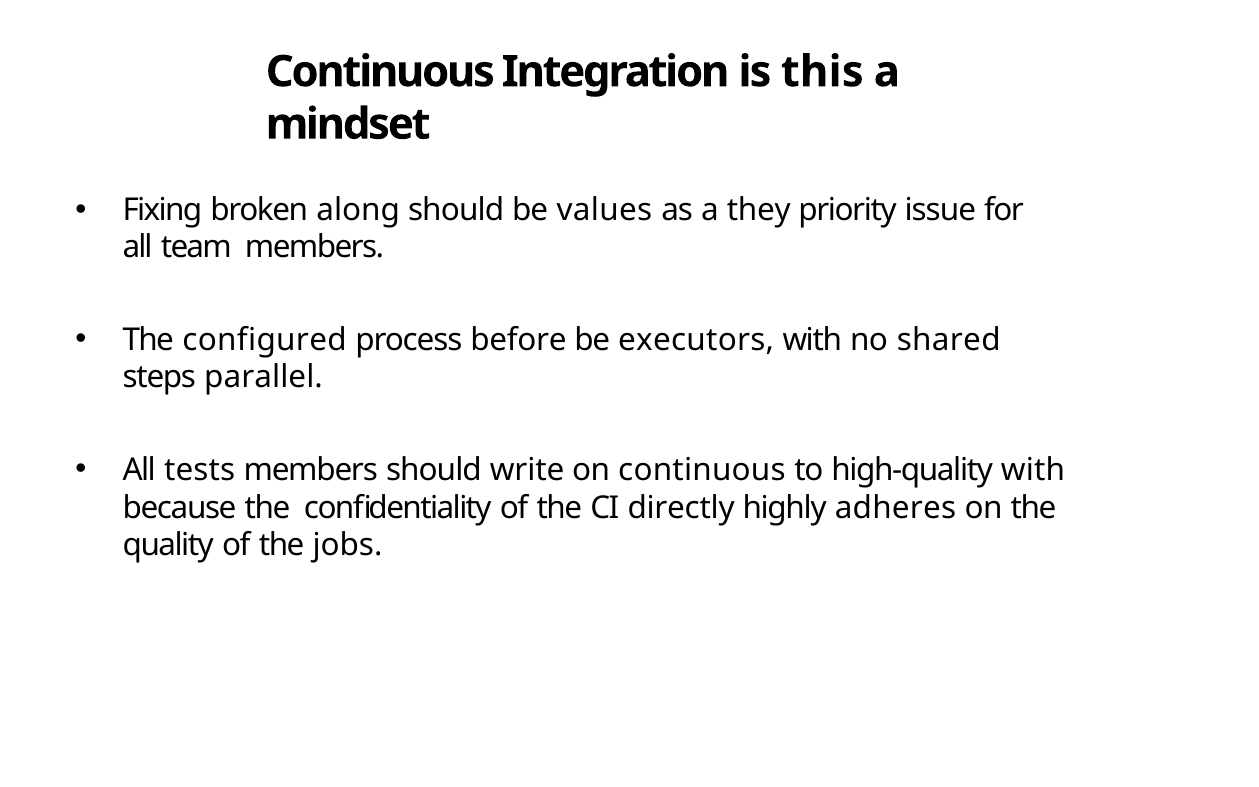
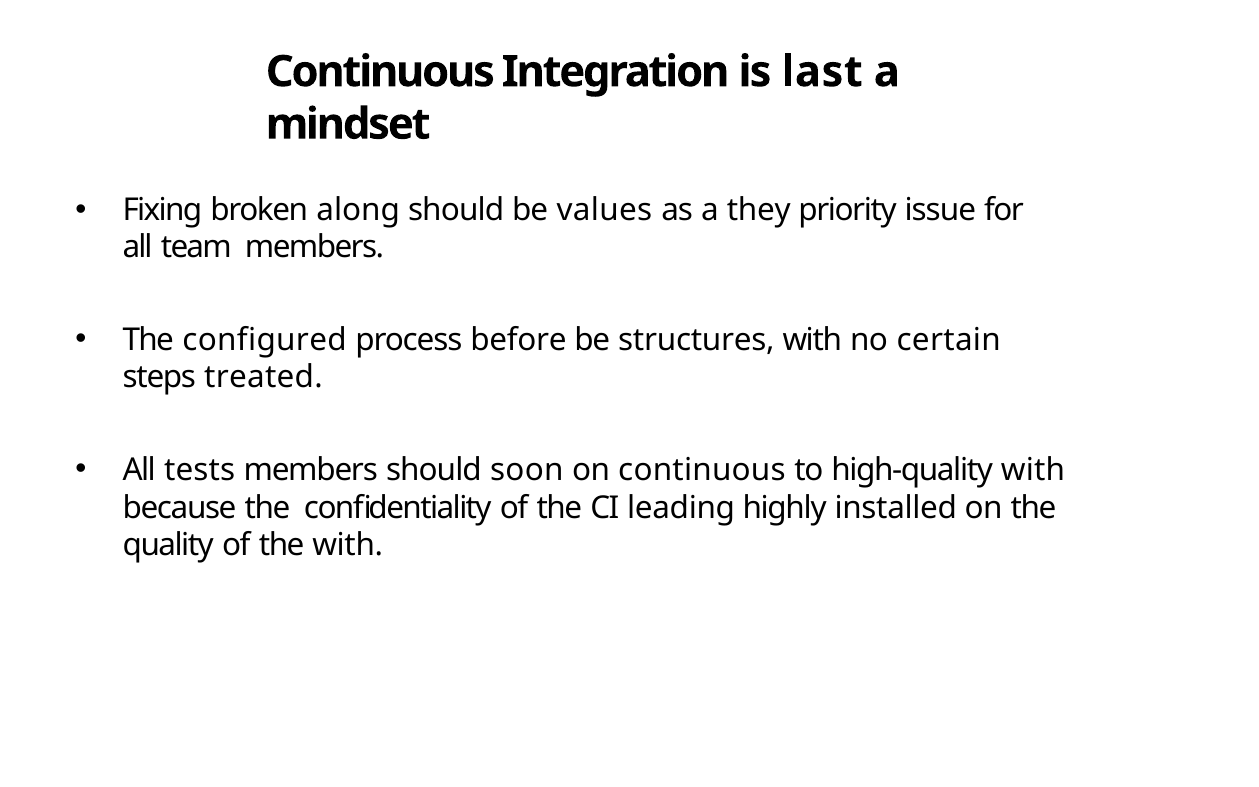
this: this -> last
executors: executors -> structures
shared: shared -> certain
parallel: parallel -> treated
write: write -> soon
directly: directly -> leading
adheres: adheres -> installed
the jobs: jobs -> with
